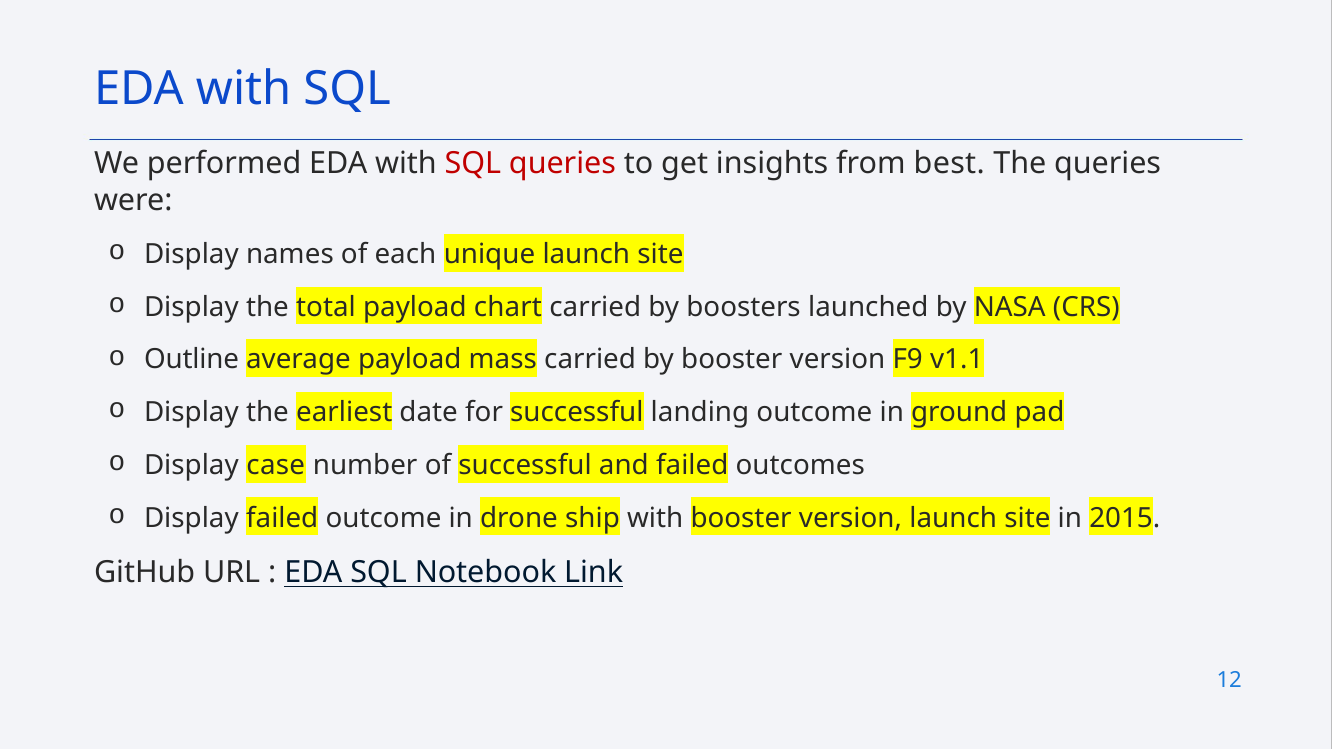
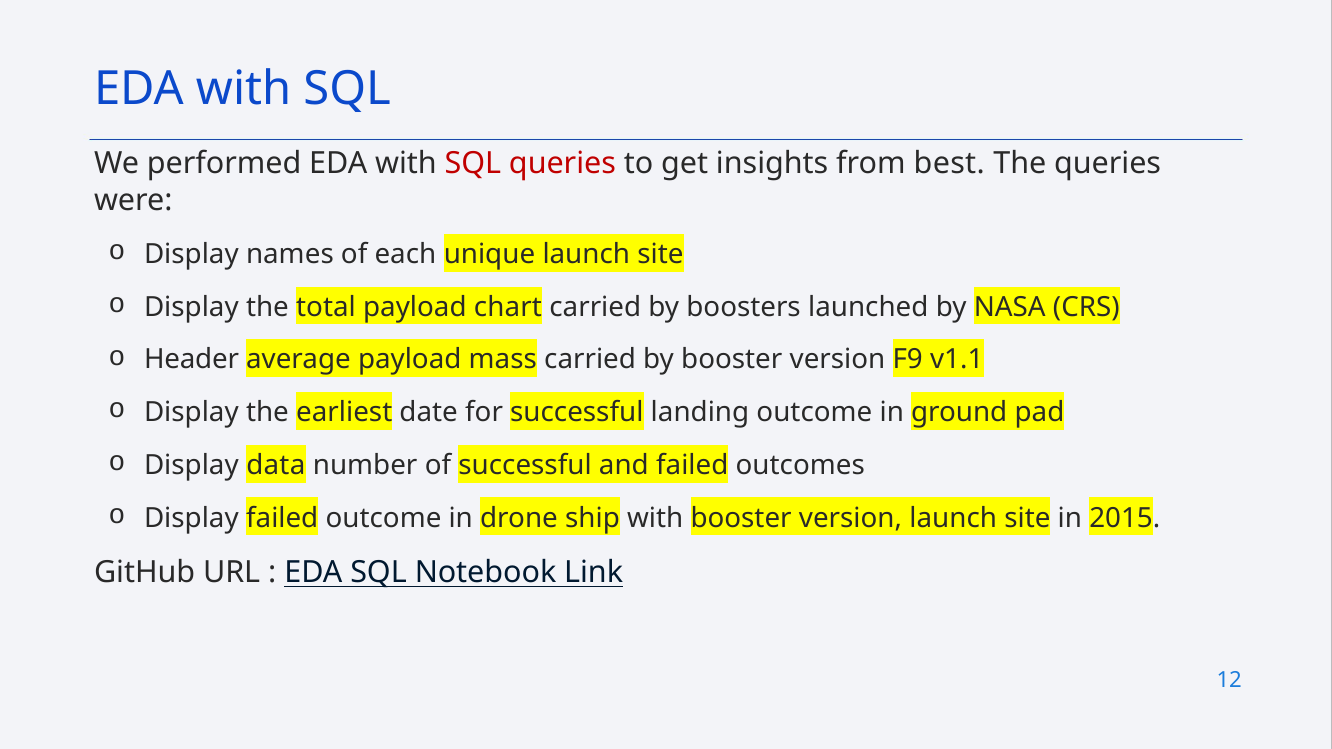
Outline: Outline -> Header
case: case -> data
